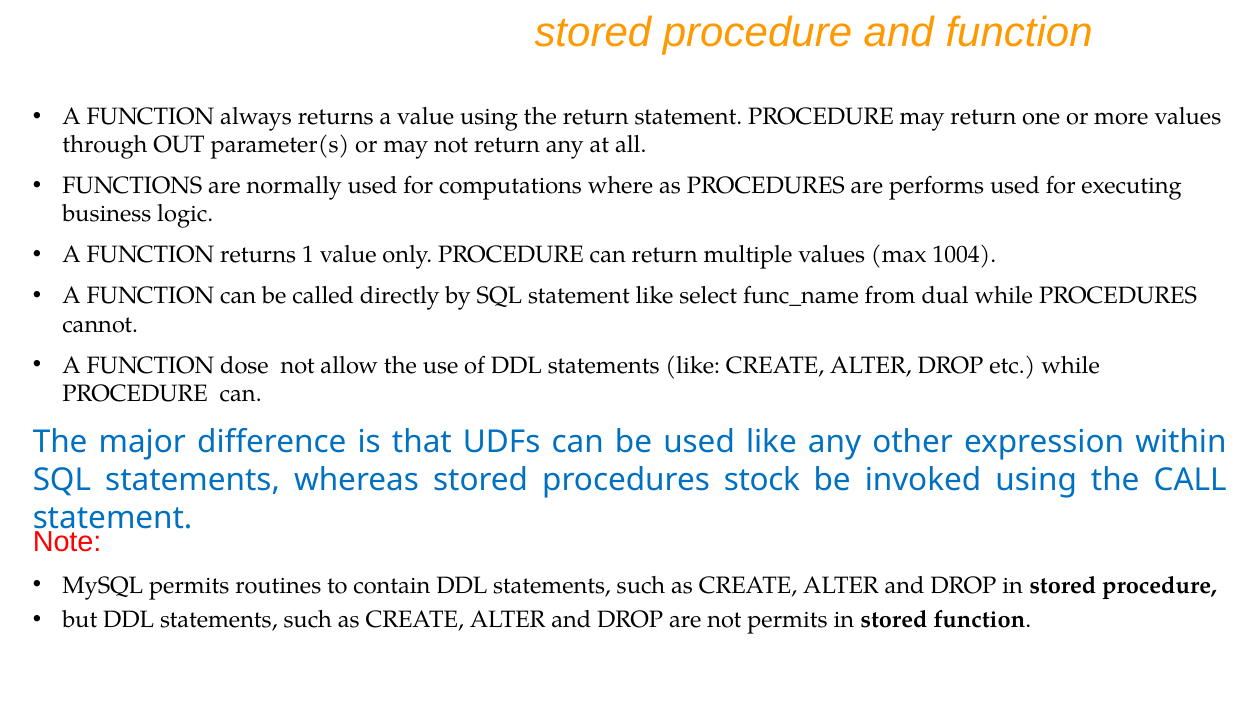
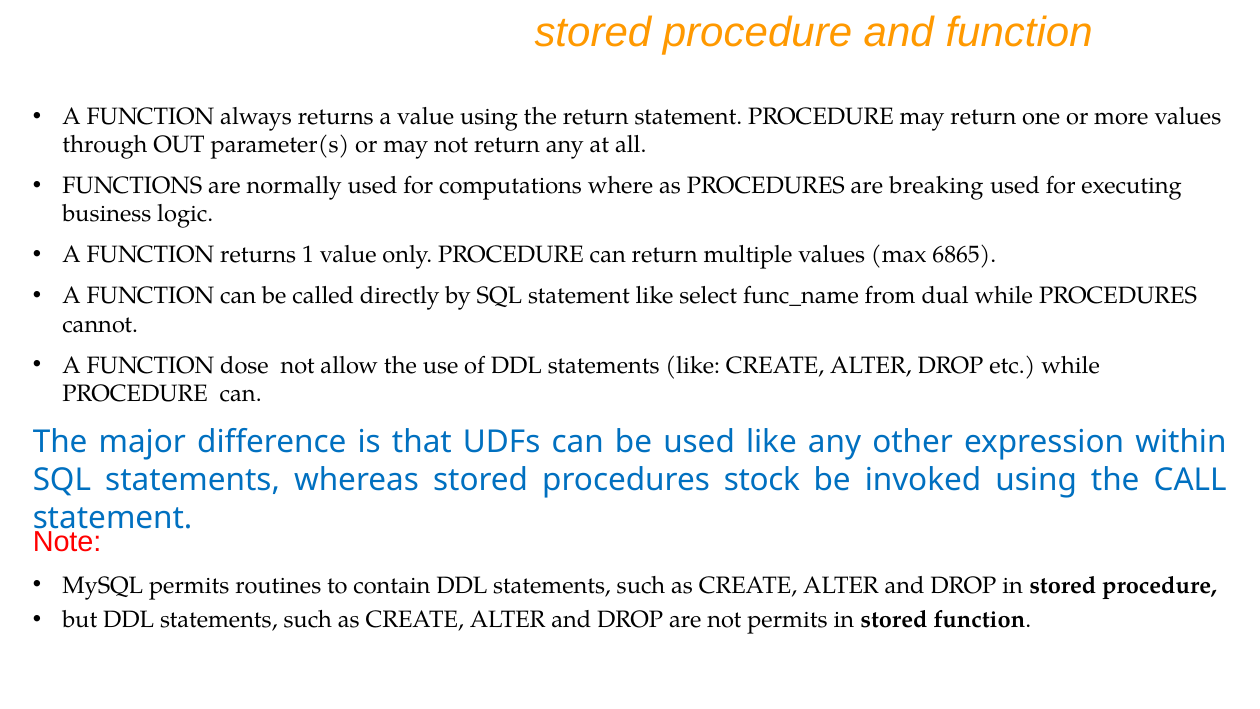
performs: performs -> breaking
1004: 1004 -> 6865
